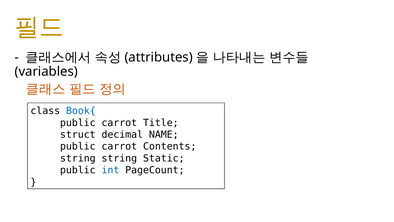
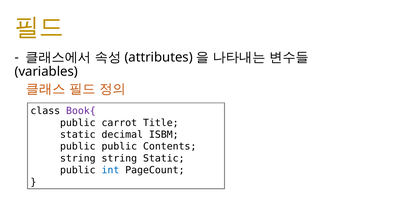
Book{ colour: blue -> purple
struct at (78, 134): struct -> static
NAME: NAME -> ISBM
carrot at (119, 146): carrot -> public
